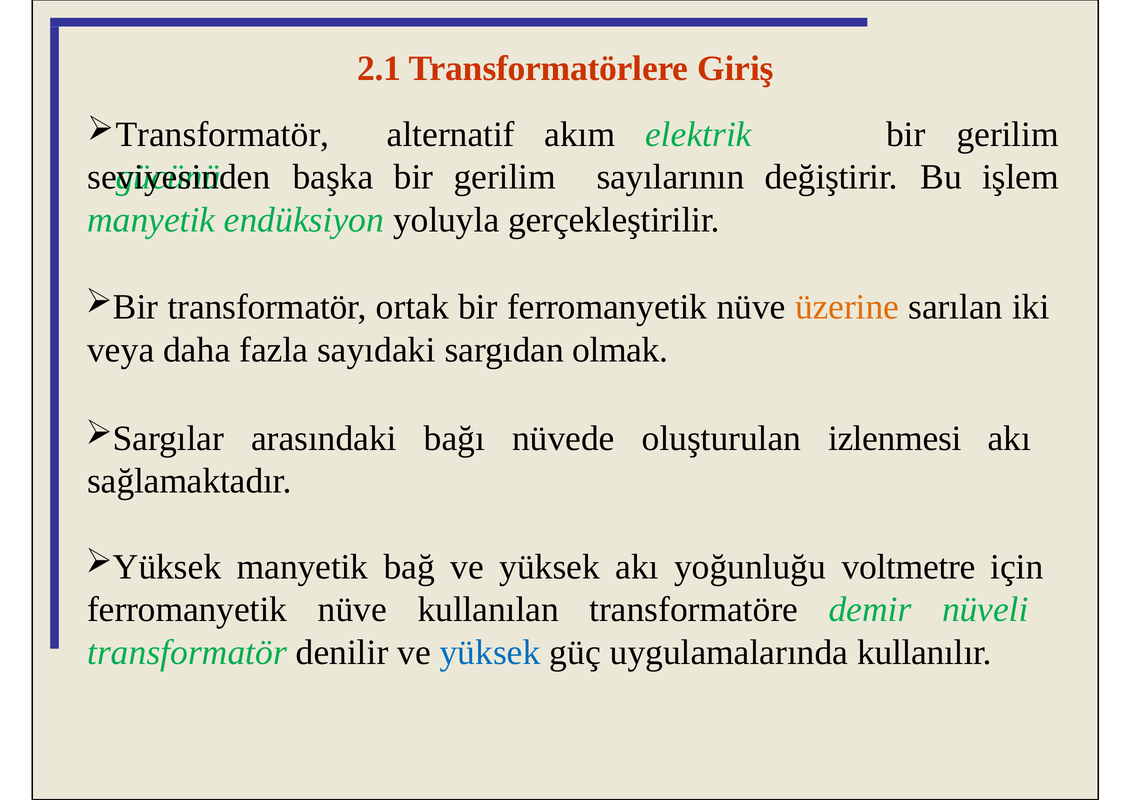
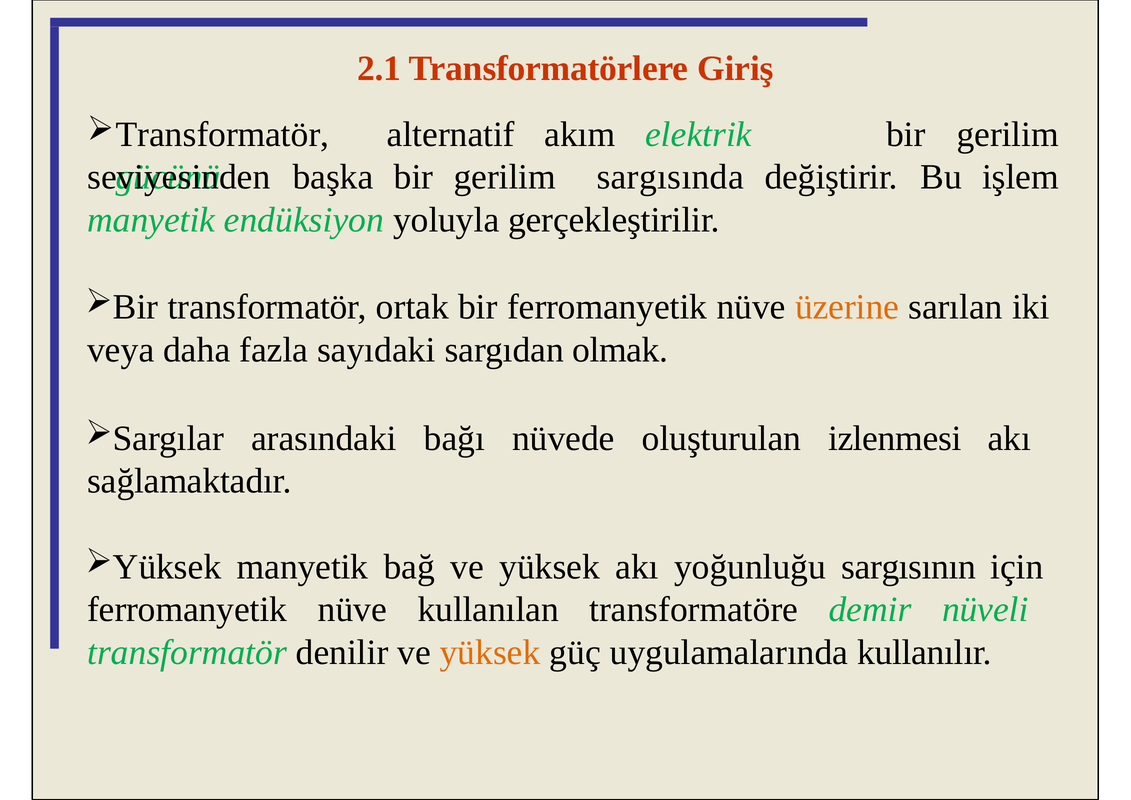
sayılarının: sayılarının -> sargısında
voltmetre: voltmetre -> sargısının
yüksek at (490, 652) colour: blue -> orange
